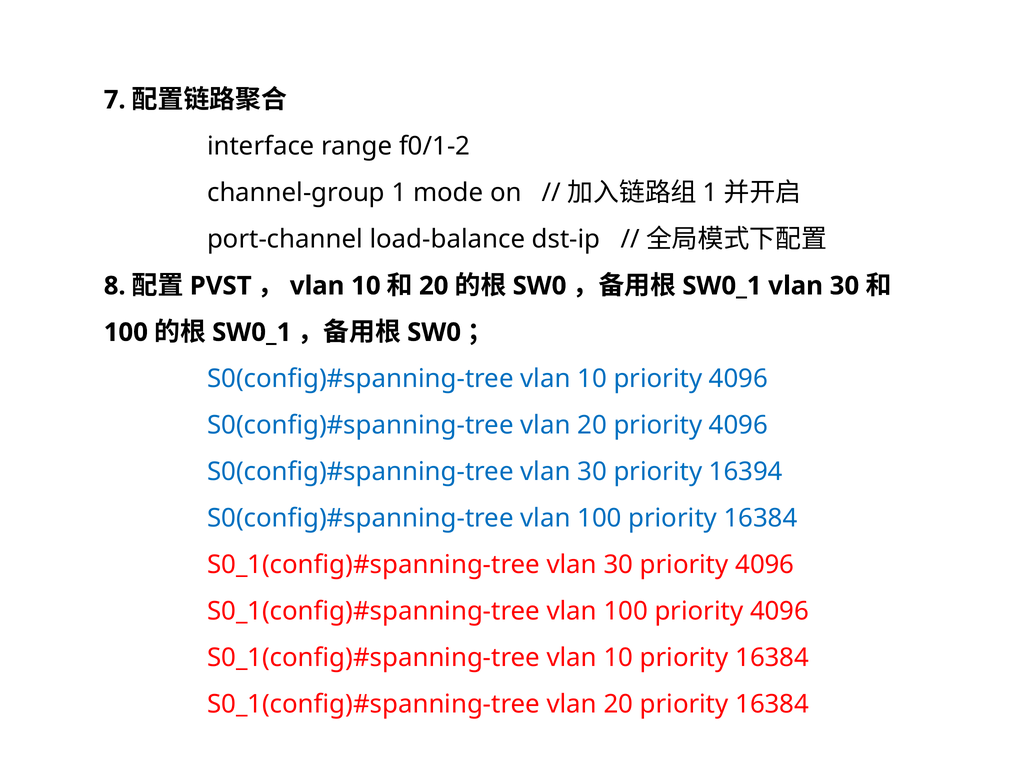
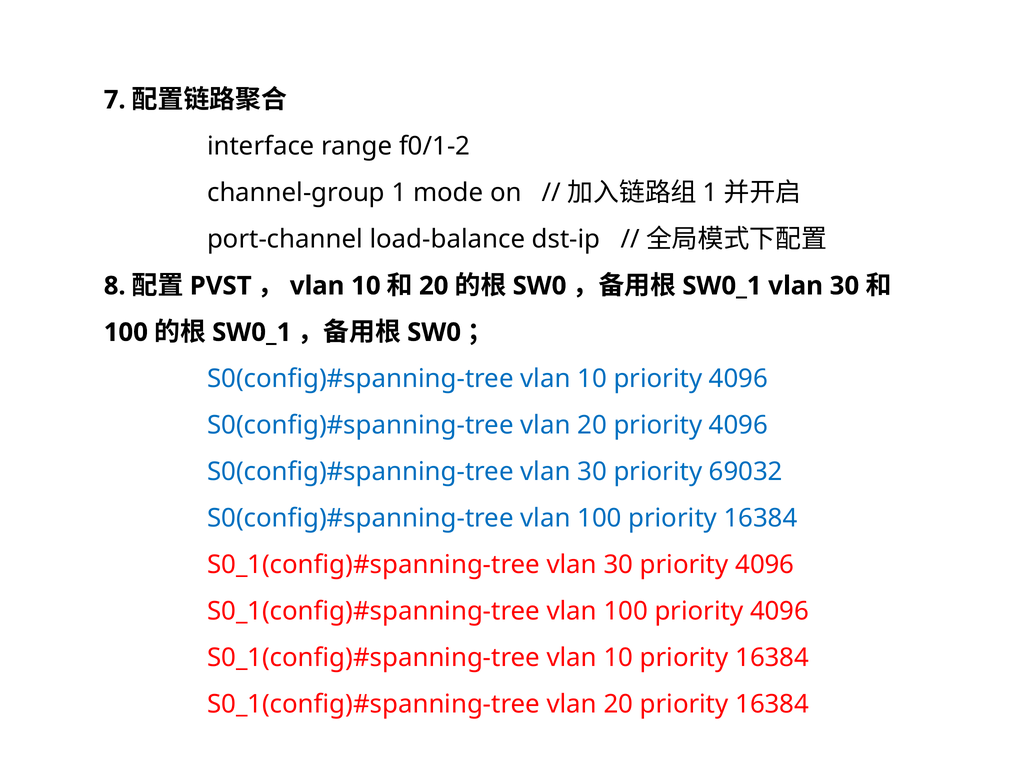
16394: 16394 -> 69032
